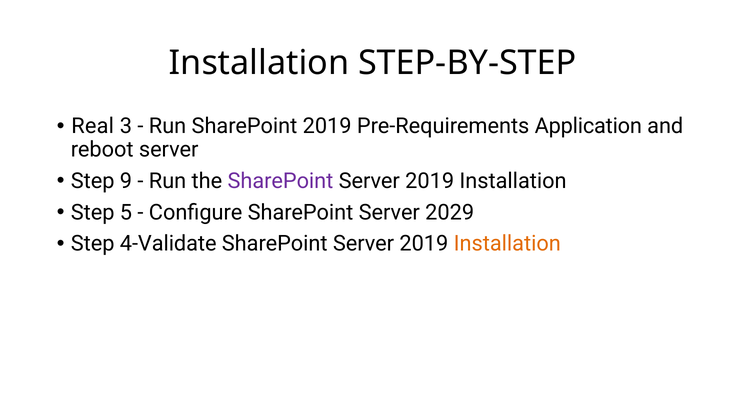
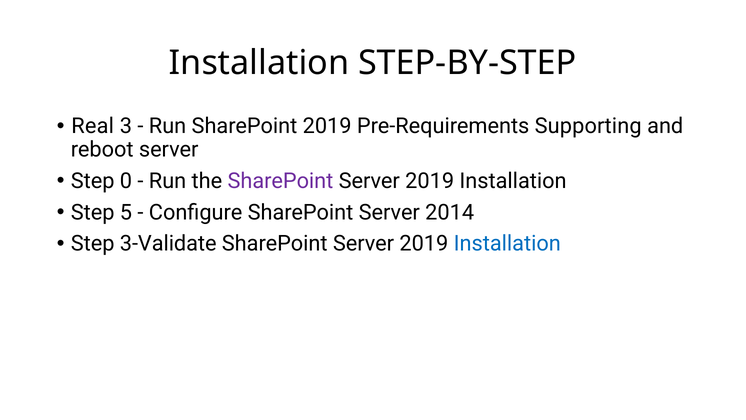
Application: Application -> Supporting
9: 9 -> 0
2029: 2029 -> 2014
4-Validate: 4-Validate -> 3-Validate
Installation at (507, 243) colour: orange -> blue
